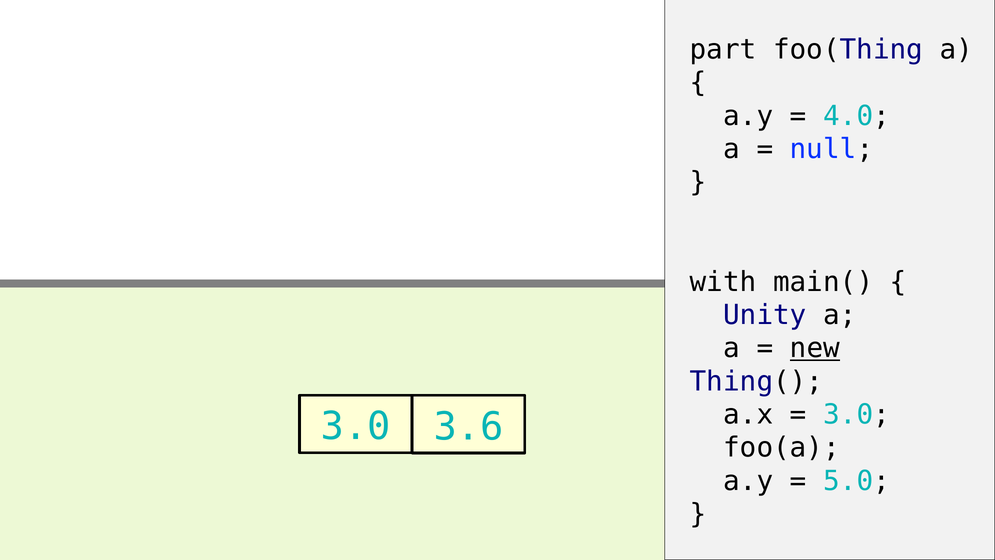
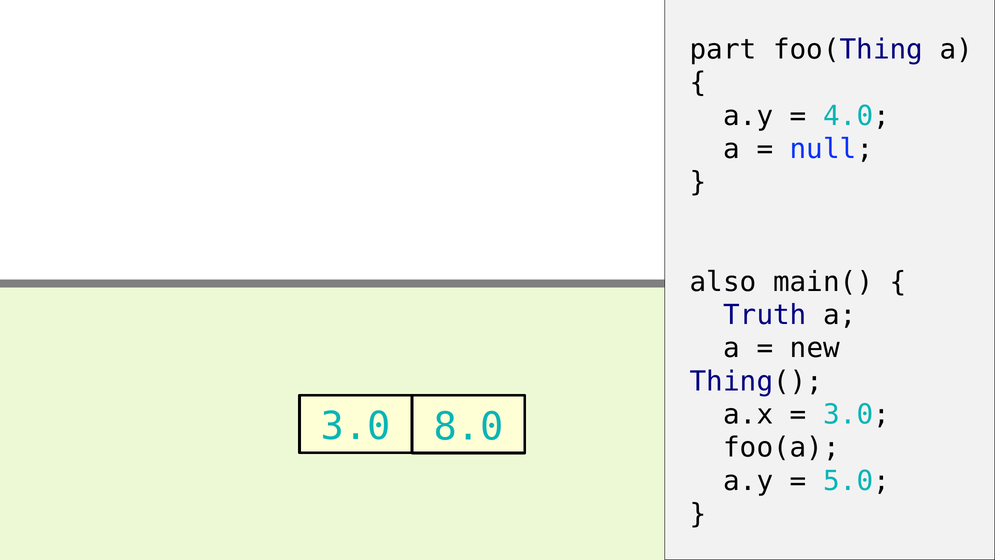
with: with -> also
Unity: Unity -> Truth
new underline: present -> none
3.6: 3.6 -> 8.0
